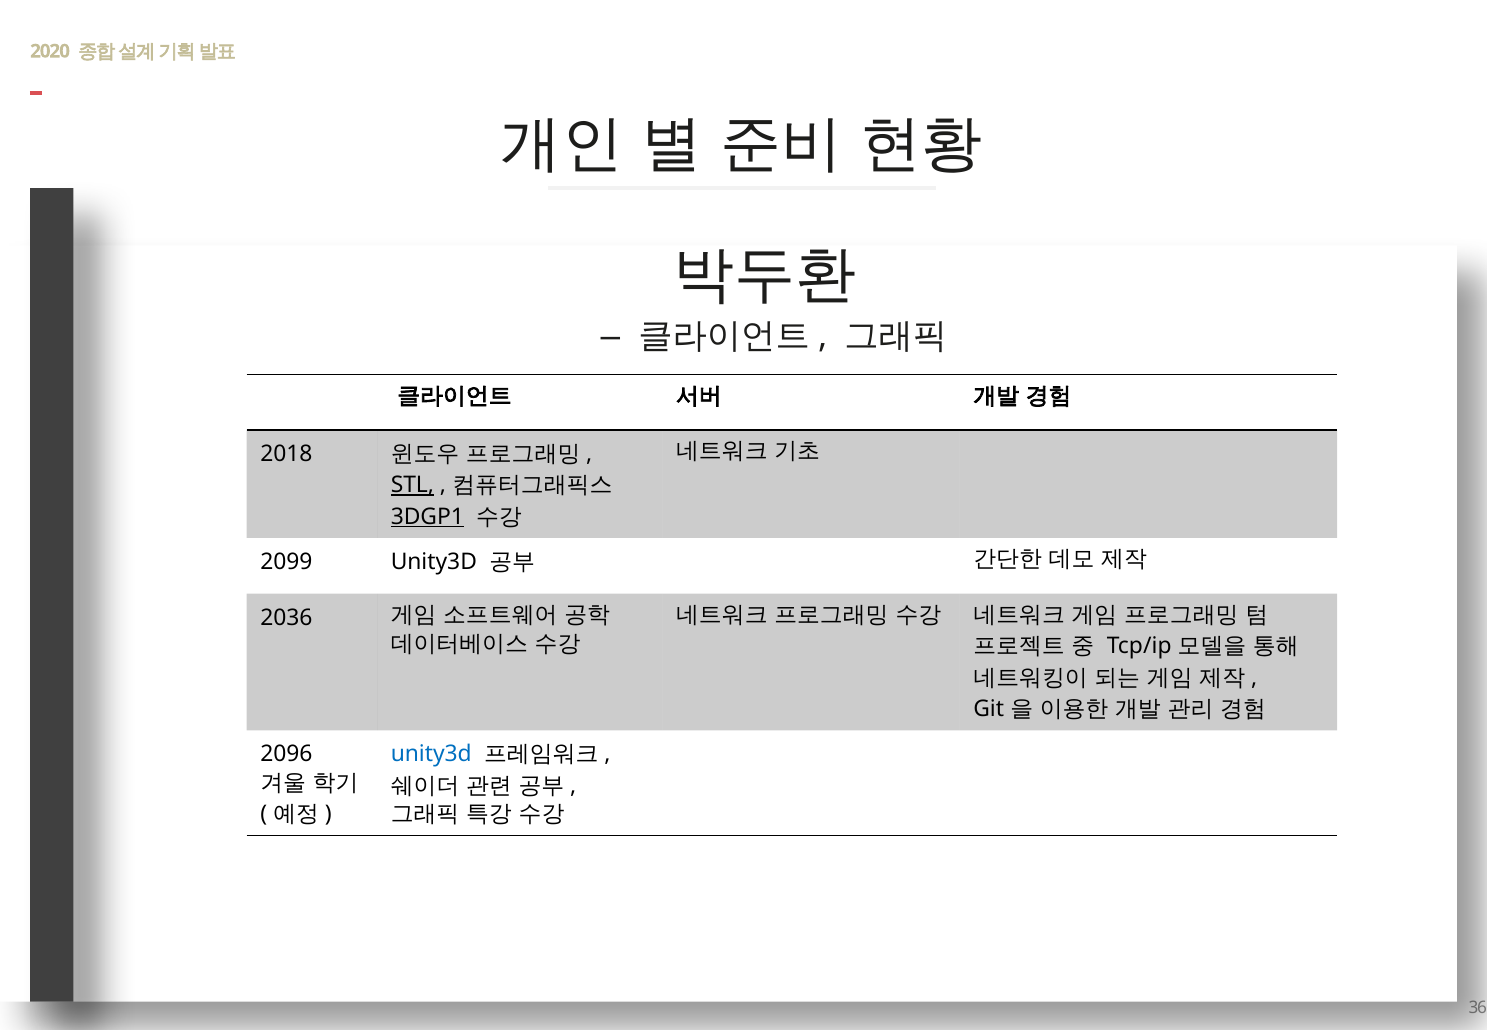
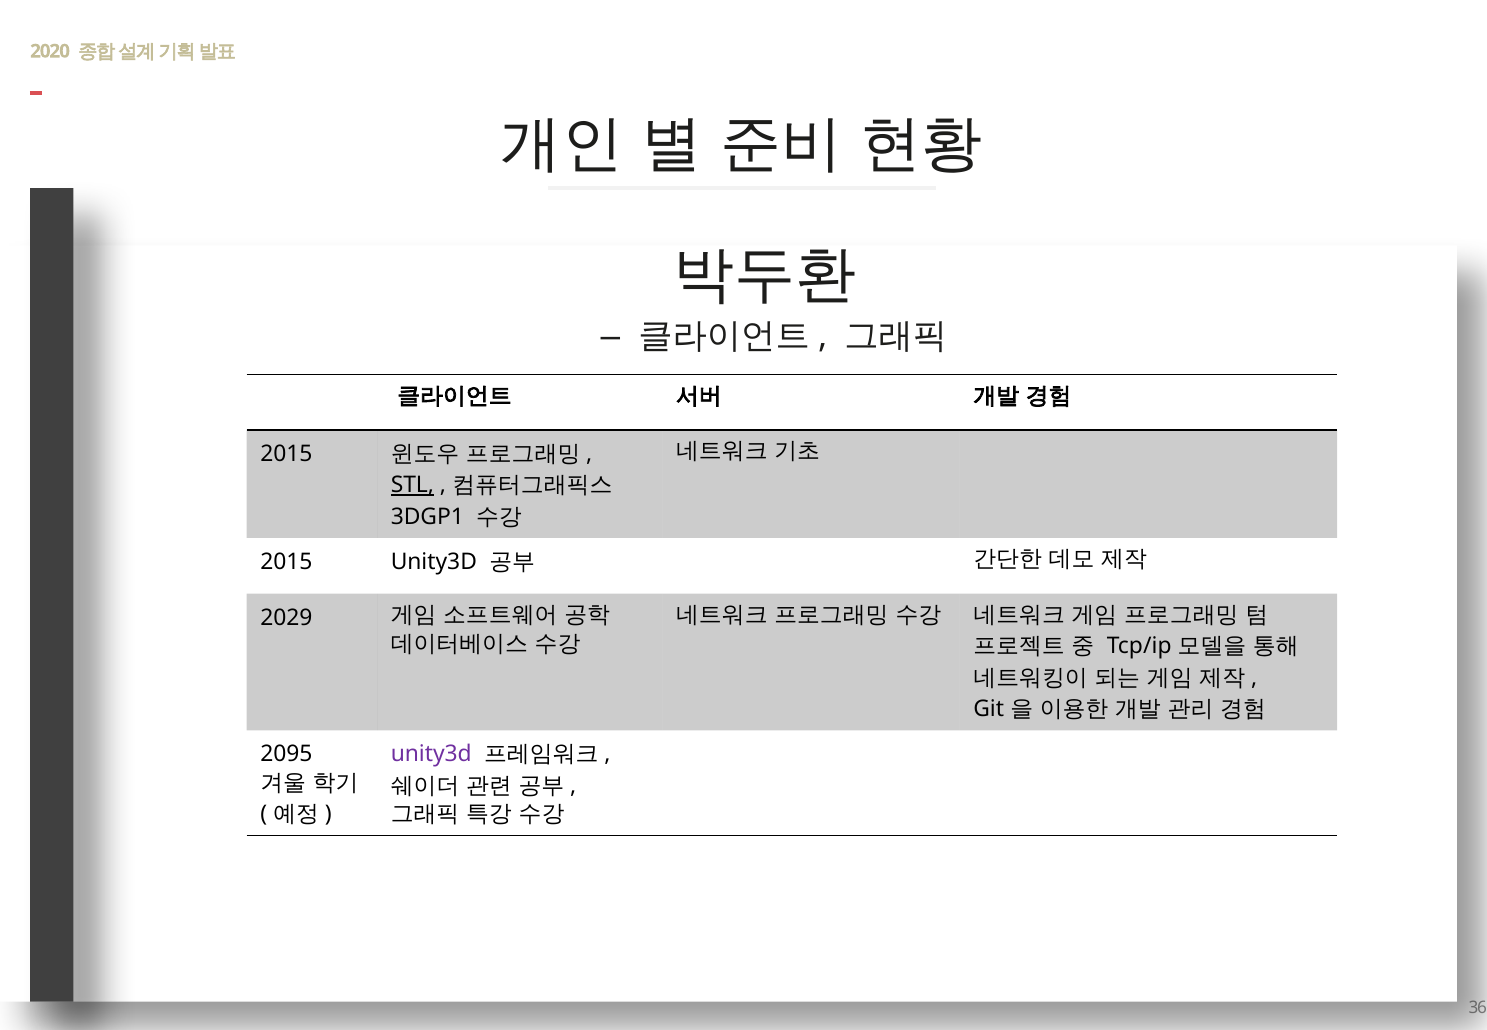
2018 at (286, 454): 2018 -> 2015
3DGP1 underline: present -> none
2099 at (286, 561): 2099 -> 2015
2036: 2036 -> 2029
2096: 2096 -> 2095
unity3d at (431, 754) colour: blue -> purple
